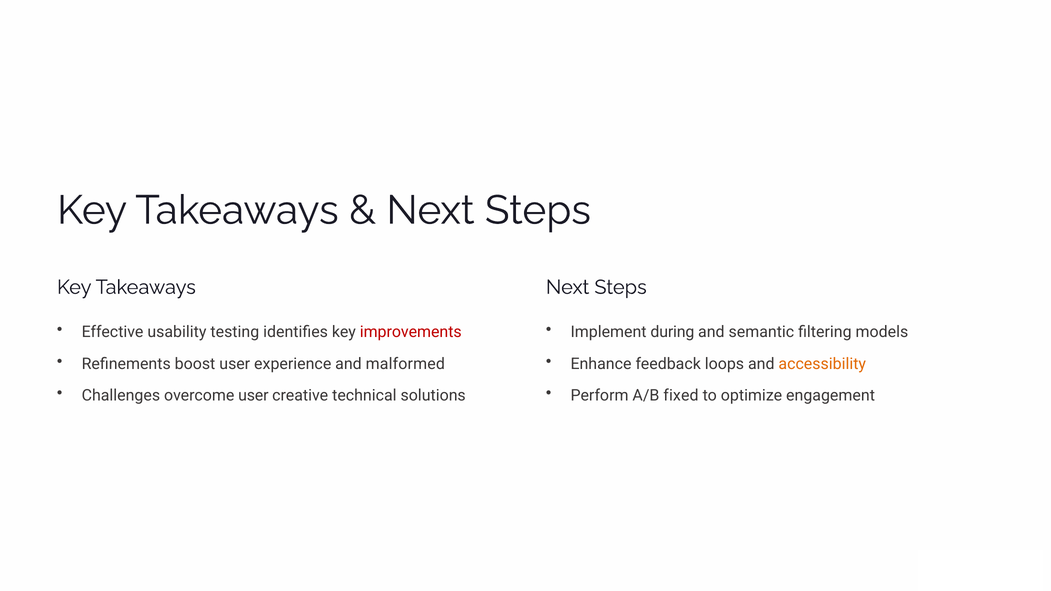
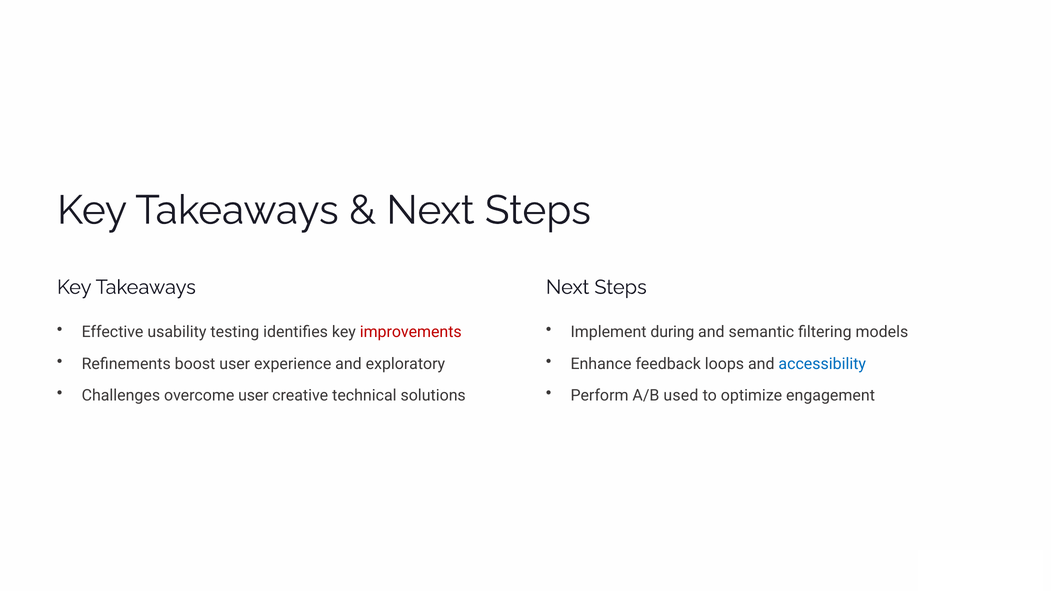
malformed: malformed -> exploratory
accessibility colour: orange -> blue
fixed: fixed -> used
